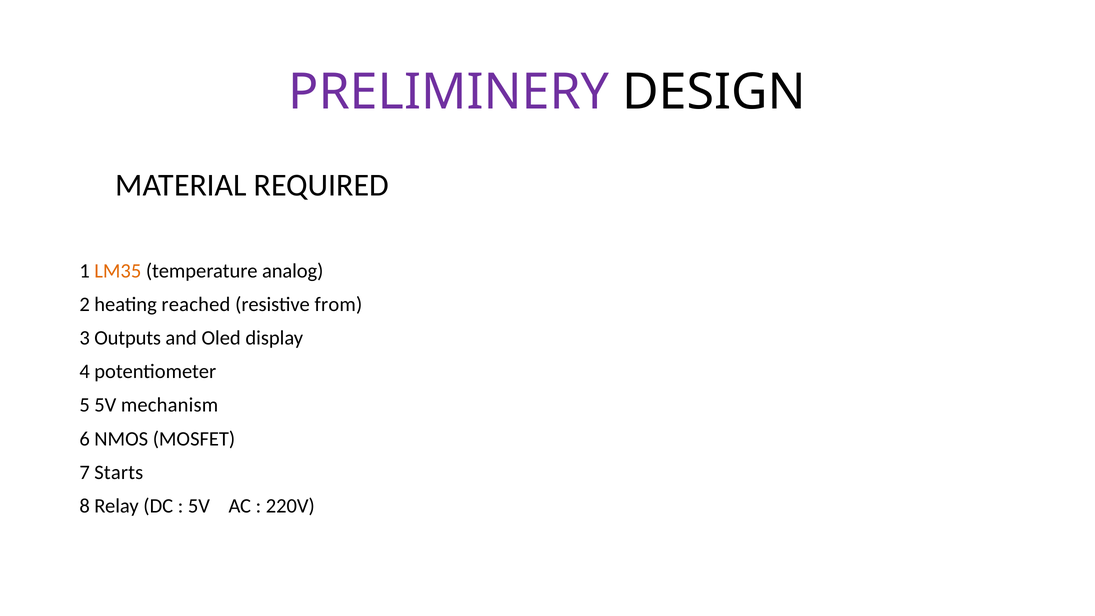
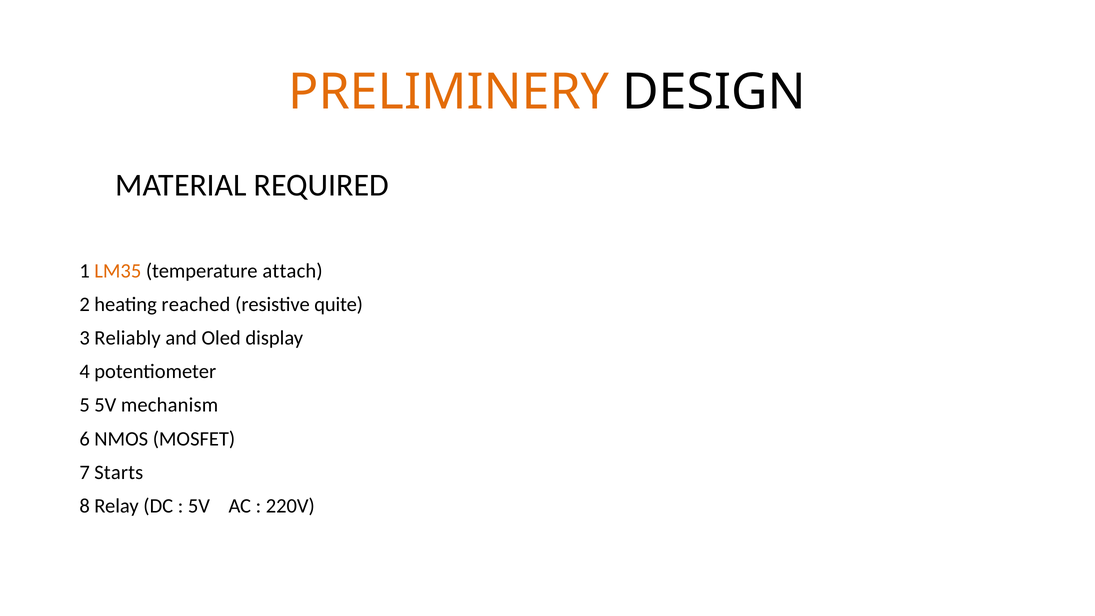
PRELIMINERY colour: purple -> orange
analog: analog -> attach
from: from -> quite
Outputs: Outputs -> Reliably
